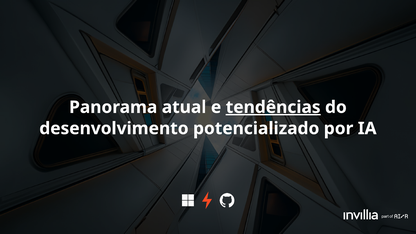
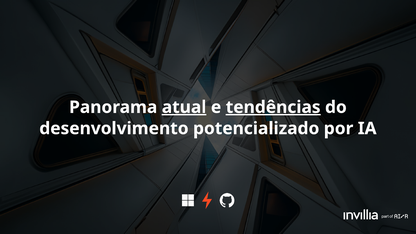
atual underline: none -> present
